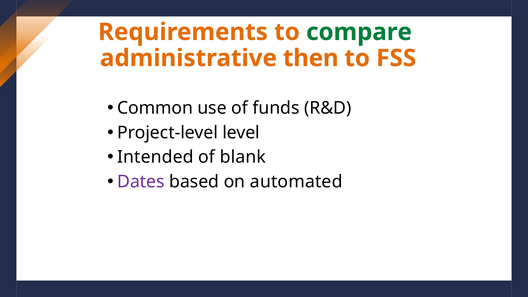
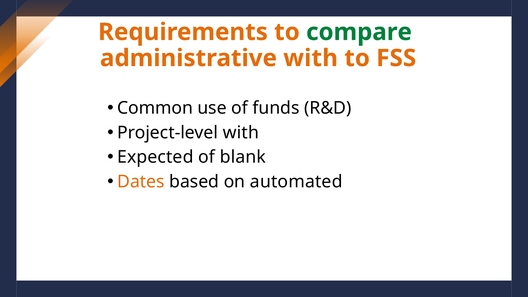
administrative then: then -> with
Project-level level: level -> with
Intended: Intended -> Expected
Dates colour: purple -> orange
